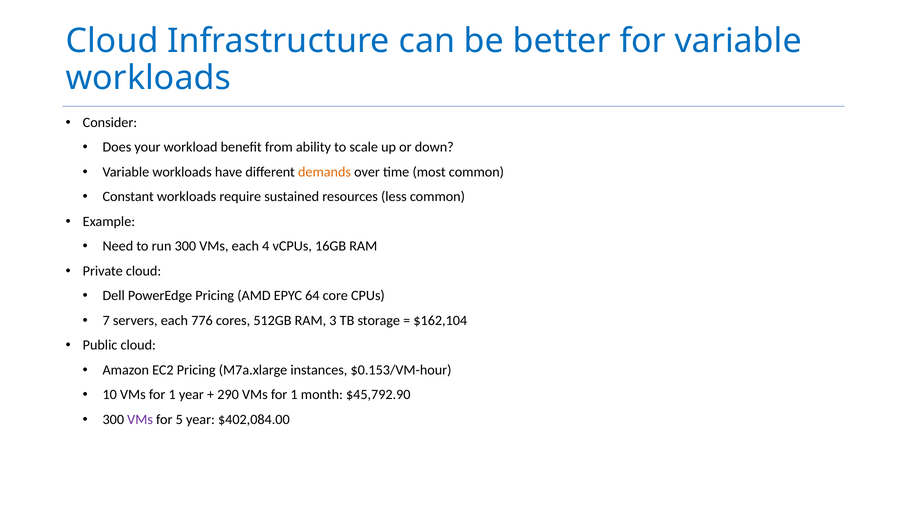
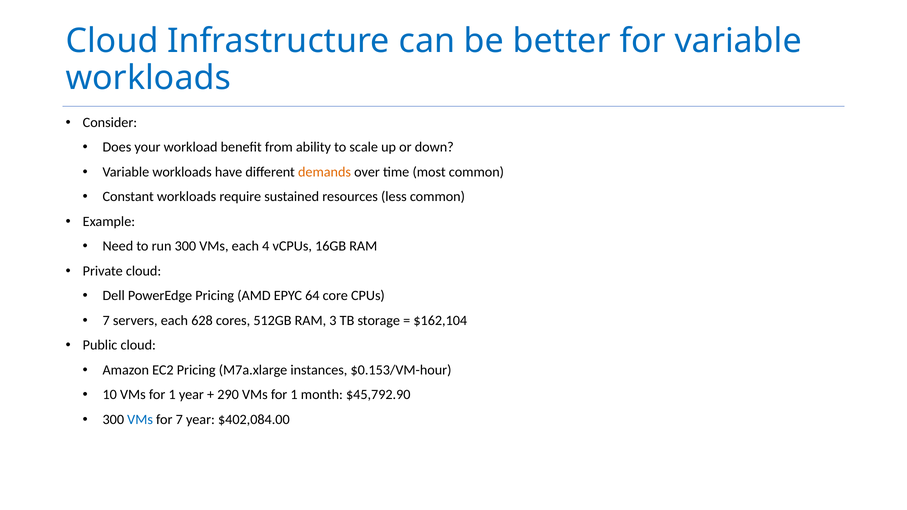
776: 776 -> 628
VMs at (140, 420) colour: purple -> blue
for 5: 5 -> 7
